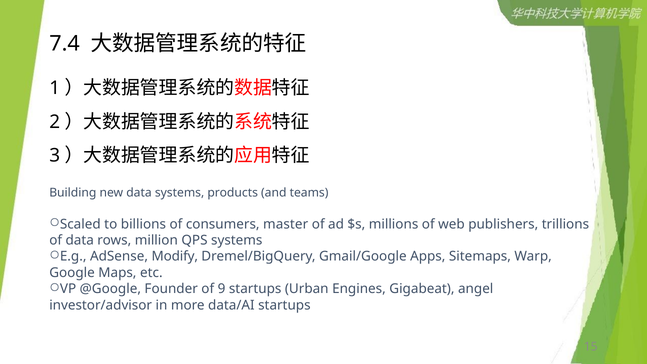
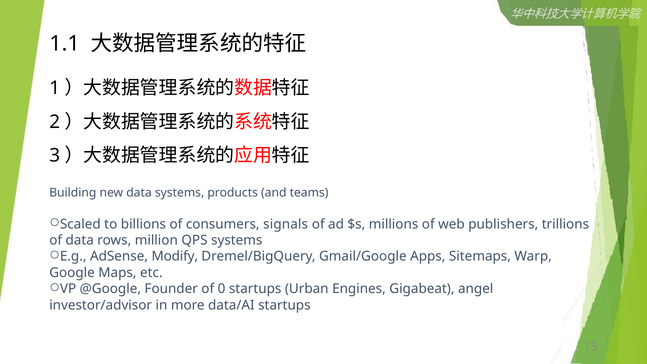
7.4: 7.4 -> 1.1
master: master -> signals
9: 9 -> 0
